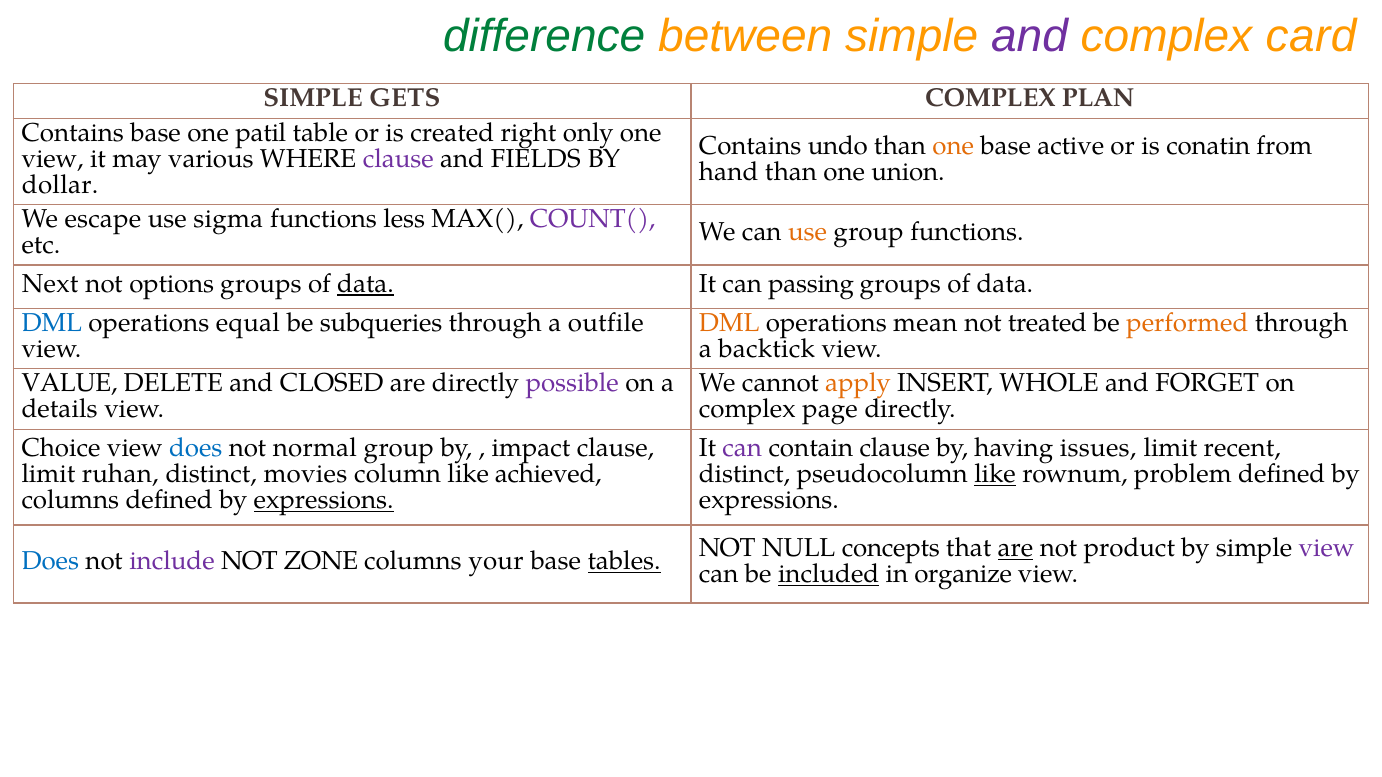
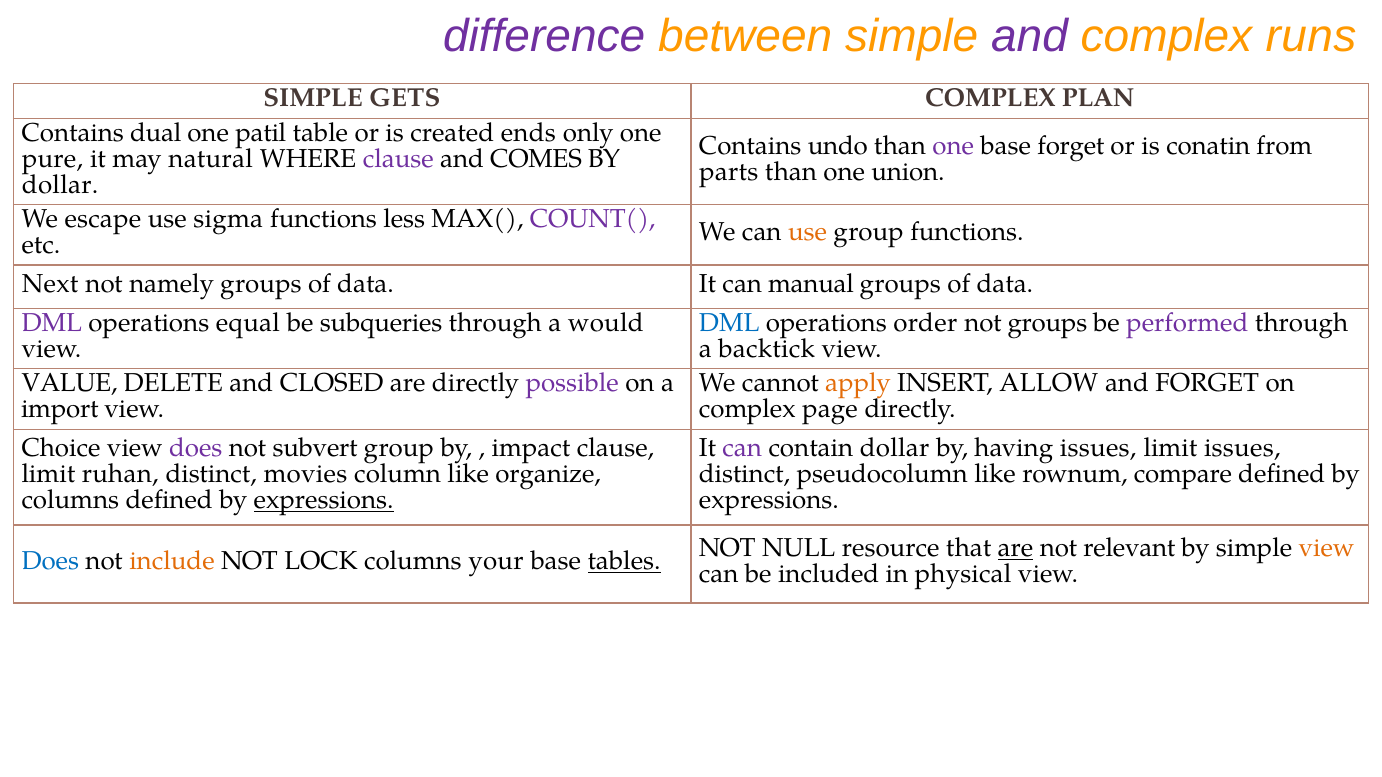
difference colour: green -> purple
card: card -> runs
Contains base: base -> dual
right: right -> ends
one at (953, 146) colour: orange -> purple
base active: active -> forget
view at (53, 159): view -> pure
various: various -> natural
FIELDS: FIELDS -> COMES
hand: hand -> parts
options: options -> namely
data at (366, 284) underline: present -> none
passing: passing -> manual
DML at (52, 323) colour: blue -> purple
outfile: outfile -> would
DML at (729, 323) colour: orange -> blue
mean: mean -> order
not treated: treated -> groups
performed colour: orange -> purple
WHOLE: WHOLE -> ALLOW
details: details -> import
does at (196, 449) colour: blue -> purple
normal: normal -> subvert
contain clause: clause -> dollar
limit recent: recent -> issues
achieved: achieved -> organize
like at (995, 475) underline: present -> none
problem: problem -> compare
concepts: concepts -> resource
product: product -> relevant
view at (1327, 548) colour: purple -> orange
include colour: purple -> orange
ZONE: ZONE -> LOCK
included underline: present -> none
organize: organize -> physical
